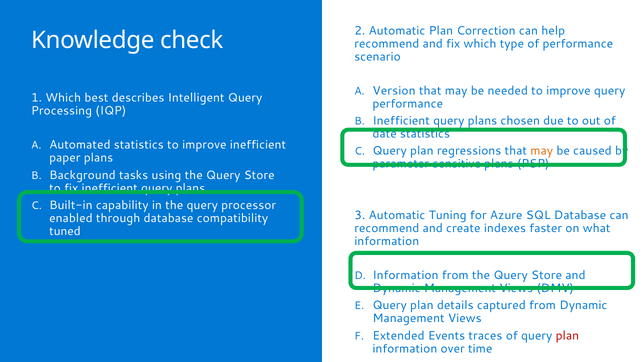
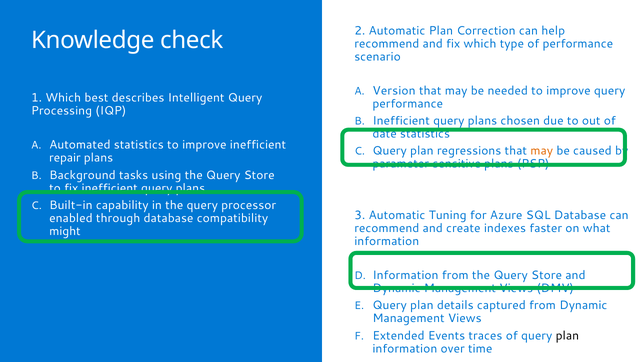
paper: paper -> repair
tuned: tuned -> might
plan at (567, 336) colour: red -> black
